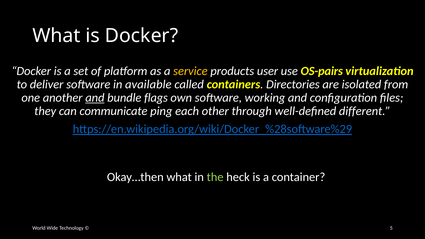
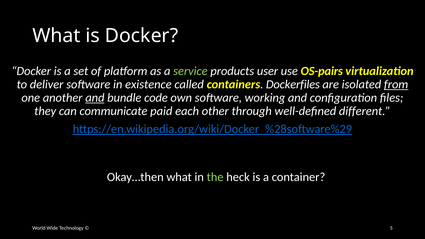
service colour: yellow -> light green
available: available -> existence
Directories: Directories -> Dockerfiles
from underline: none -> present
flags: flags -> code
ping: ping -> paid
